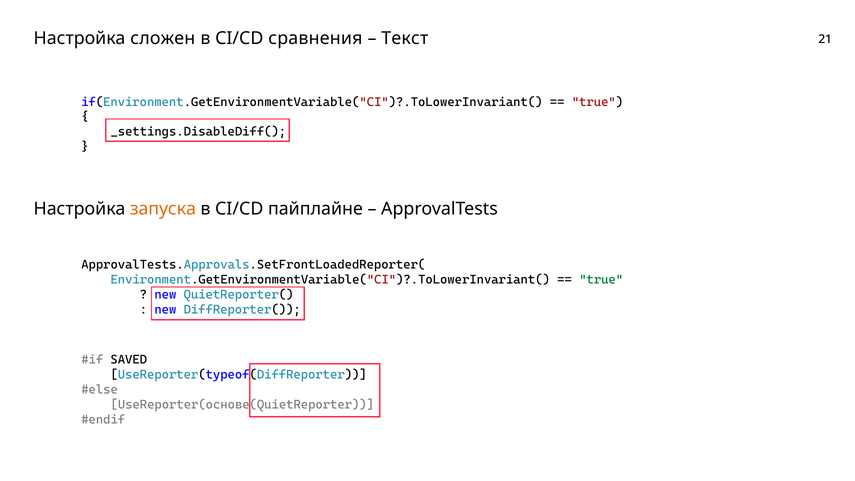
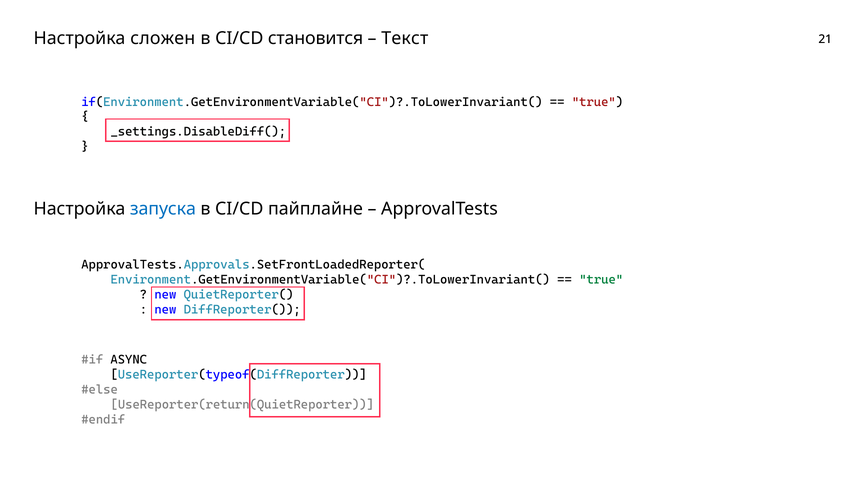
сравнения: сравнения -> становится
запуска colour: orange -> blue
SAVED: SAVED -> ASYNC
UseReporter(основе(QuietReporter: UseReporter(основе(QuietReporter -> UseReporter(return(QuietReporter
